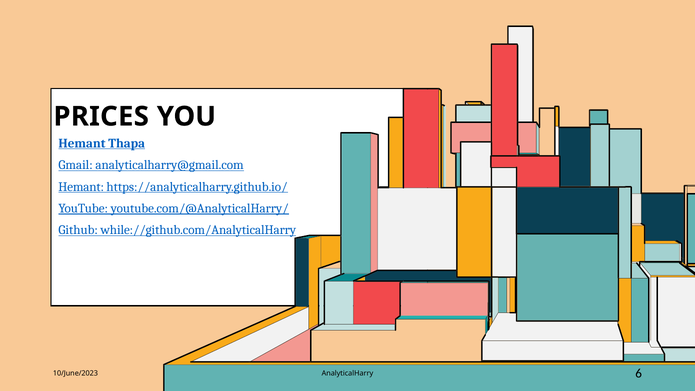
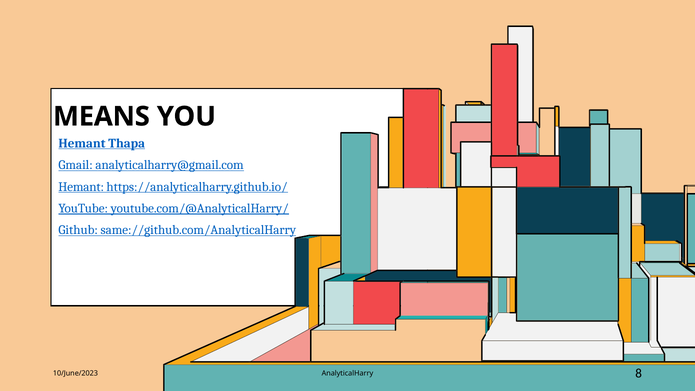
PRICES: PRICES -> MEANS
while://github.com/AnalyticalHarry: while://github.com/AnalyticalHarry -> same://github.com/AnalyticalHarry
6: 6 -> 8
